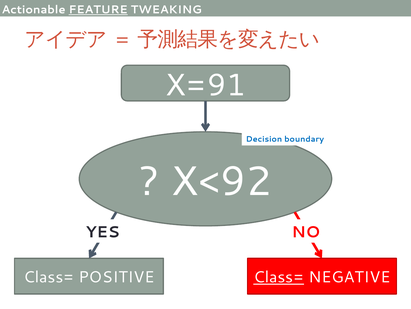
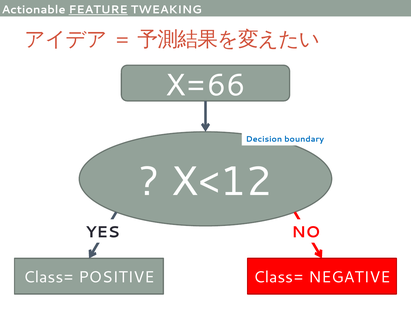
X=91: X=91 -> X=66
X<92: X<92 -> X<12
Class= at (279, 277) underline: present -> none
